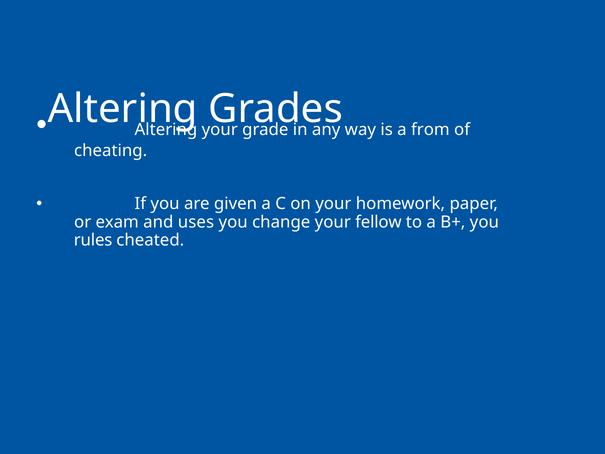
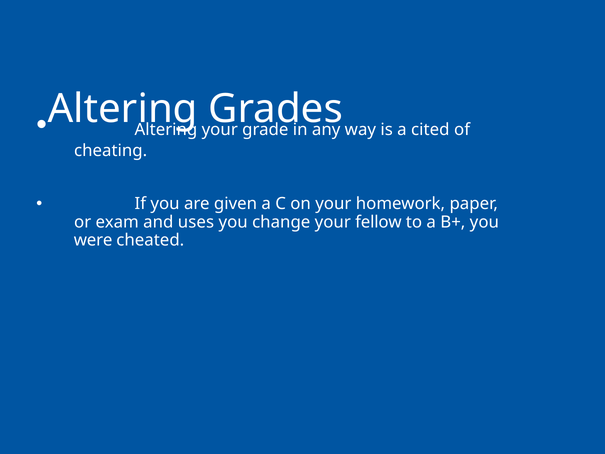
from: from -> cited
rules: rules -> were
